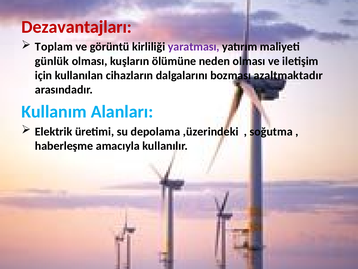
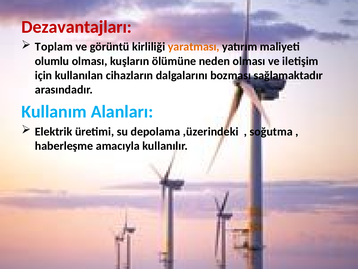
yaratması colour: purple -> orange
günlük: günlük -> olumlu
azaltmaktadır: azaltmaktadır -> sağlamaktadır
